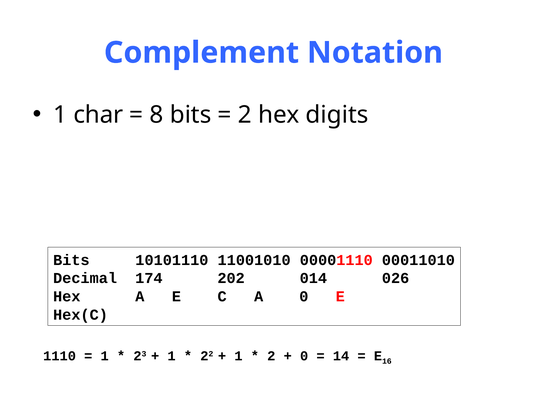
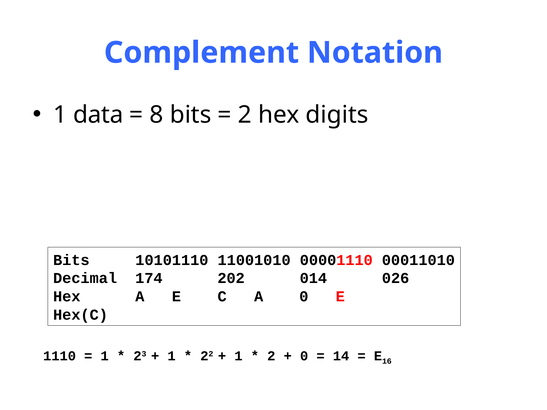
char: char -> data
